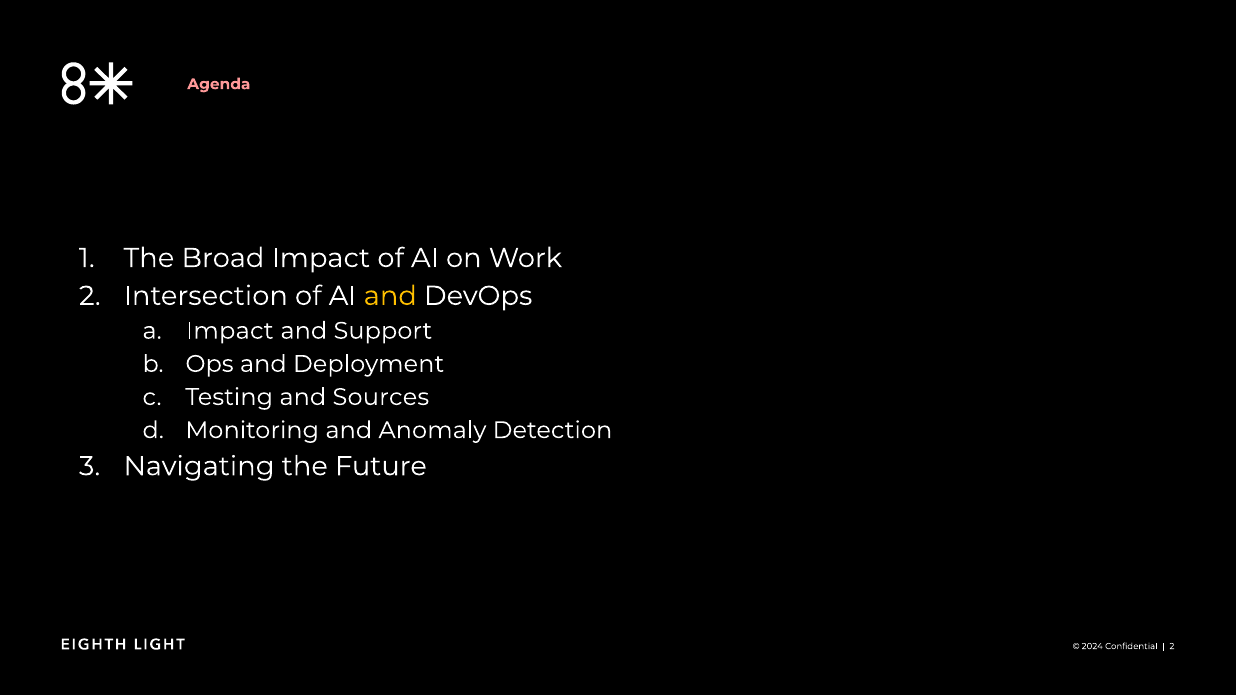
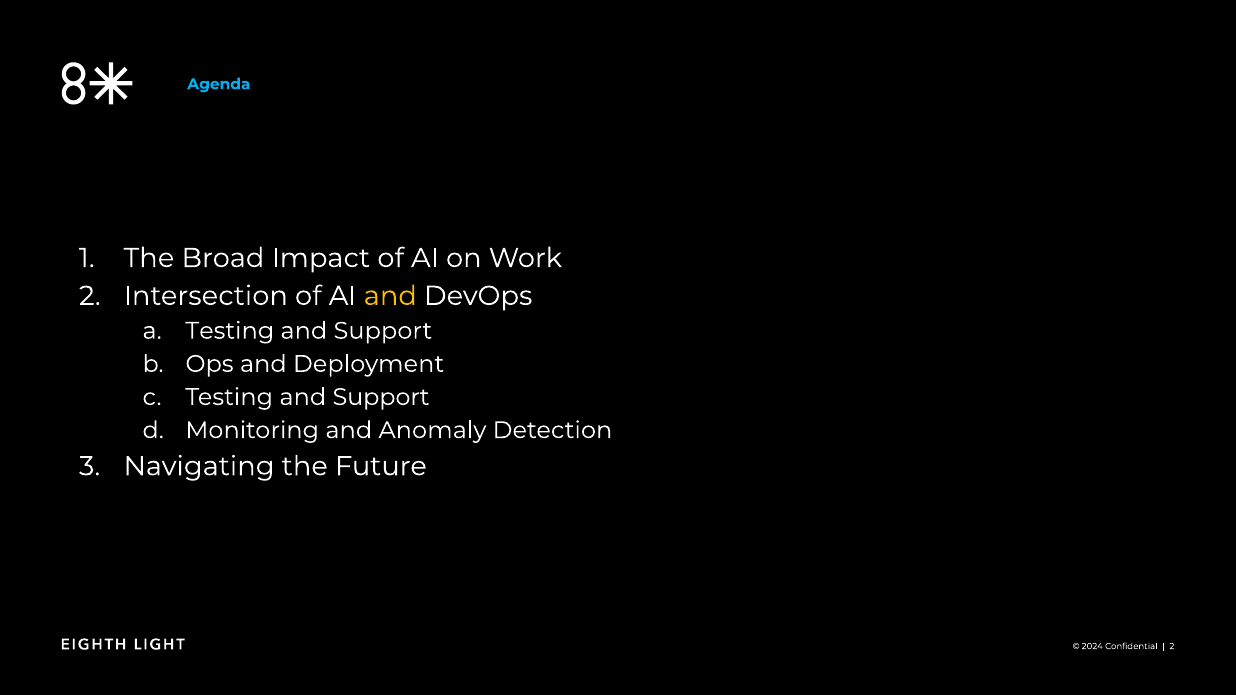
Agenda colour: pink -> light blue
Impact at (230, 331): Impact -> Testing
Sources at (381, 397): Sources -> Support
